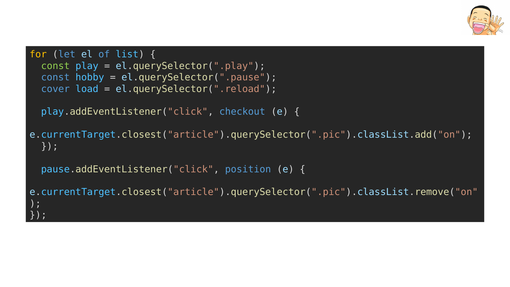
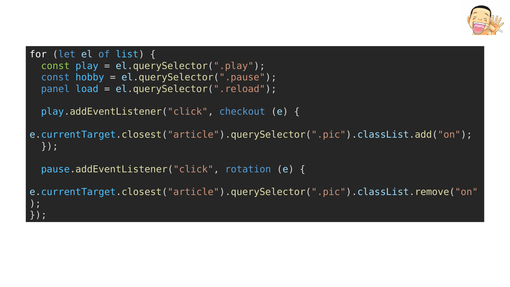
for colour: yellow -> white
cover: cover -> panel
position: position -> rotation
